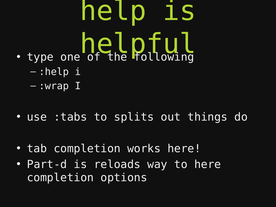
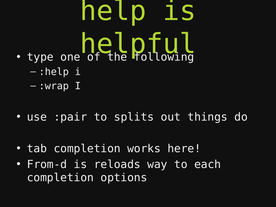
:tabs: :tabs -> :pair
Part-d: Part-d -> From-d
to here: here -> each
